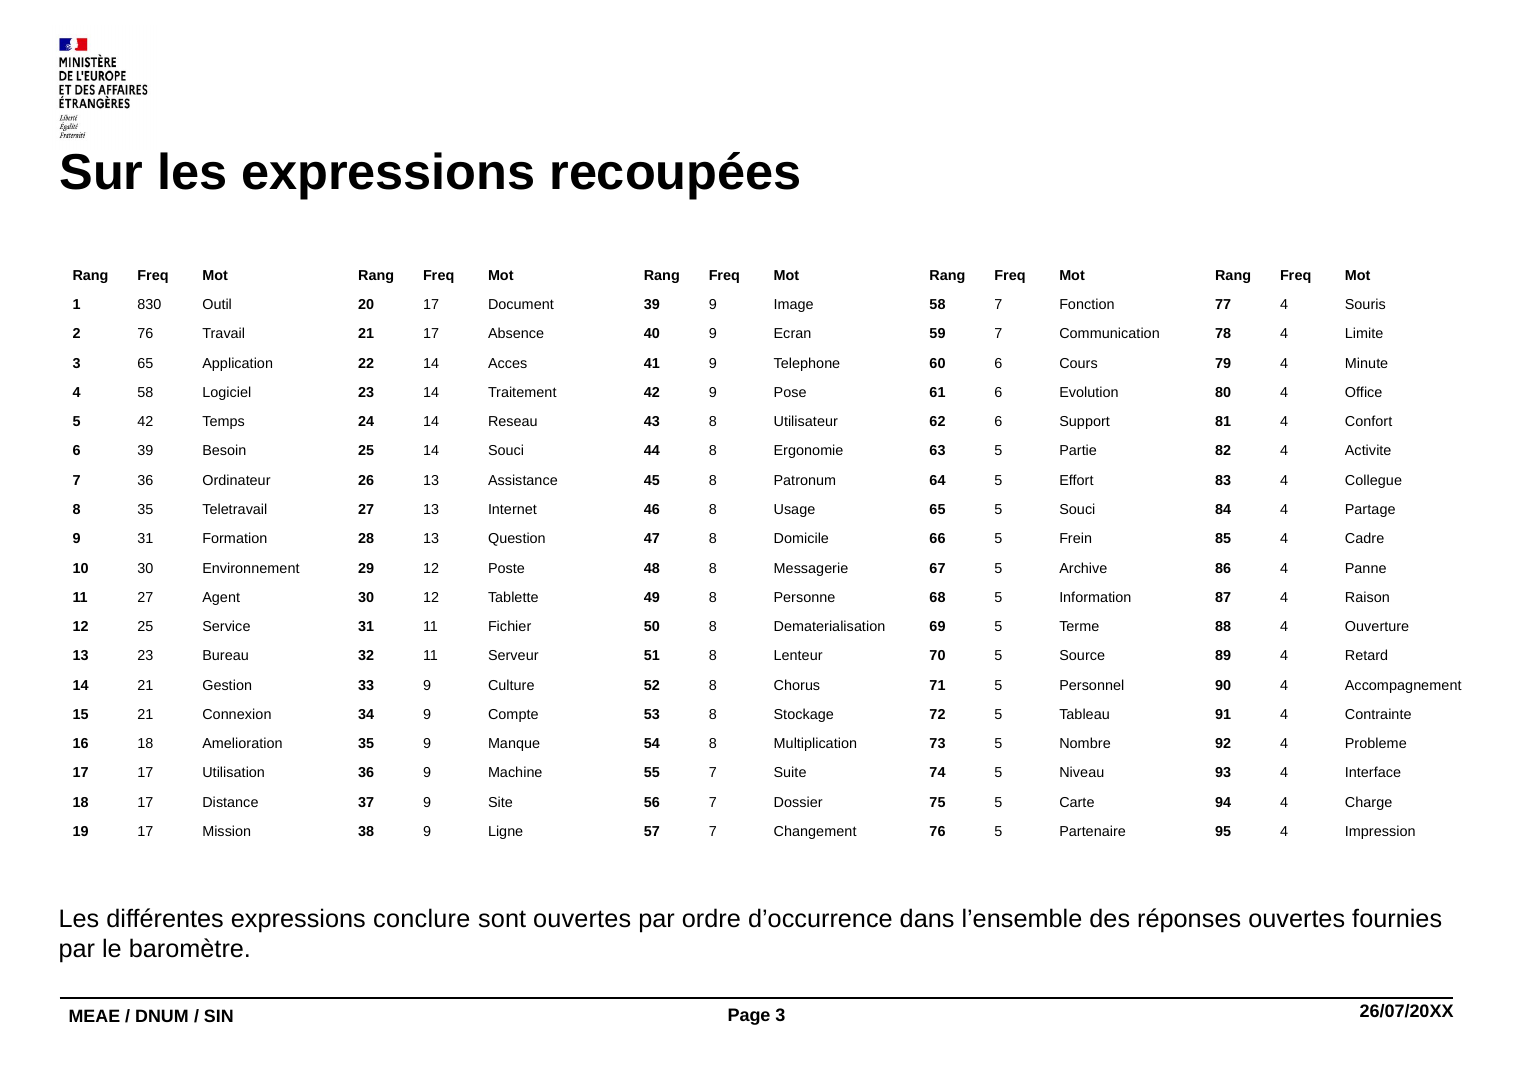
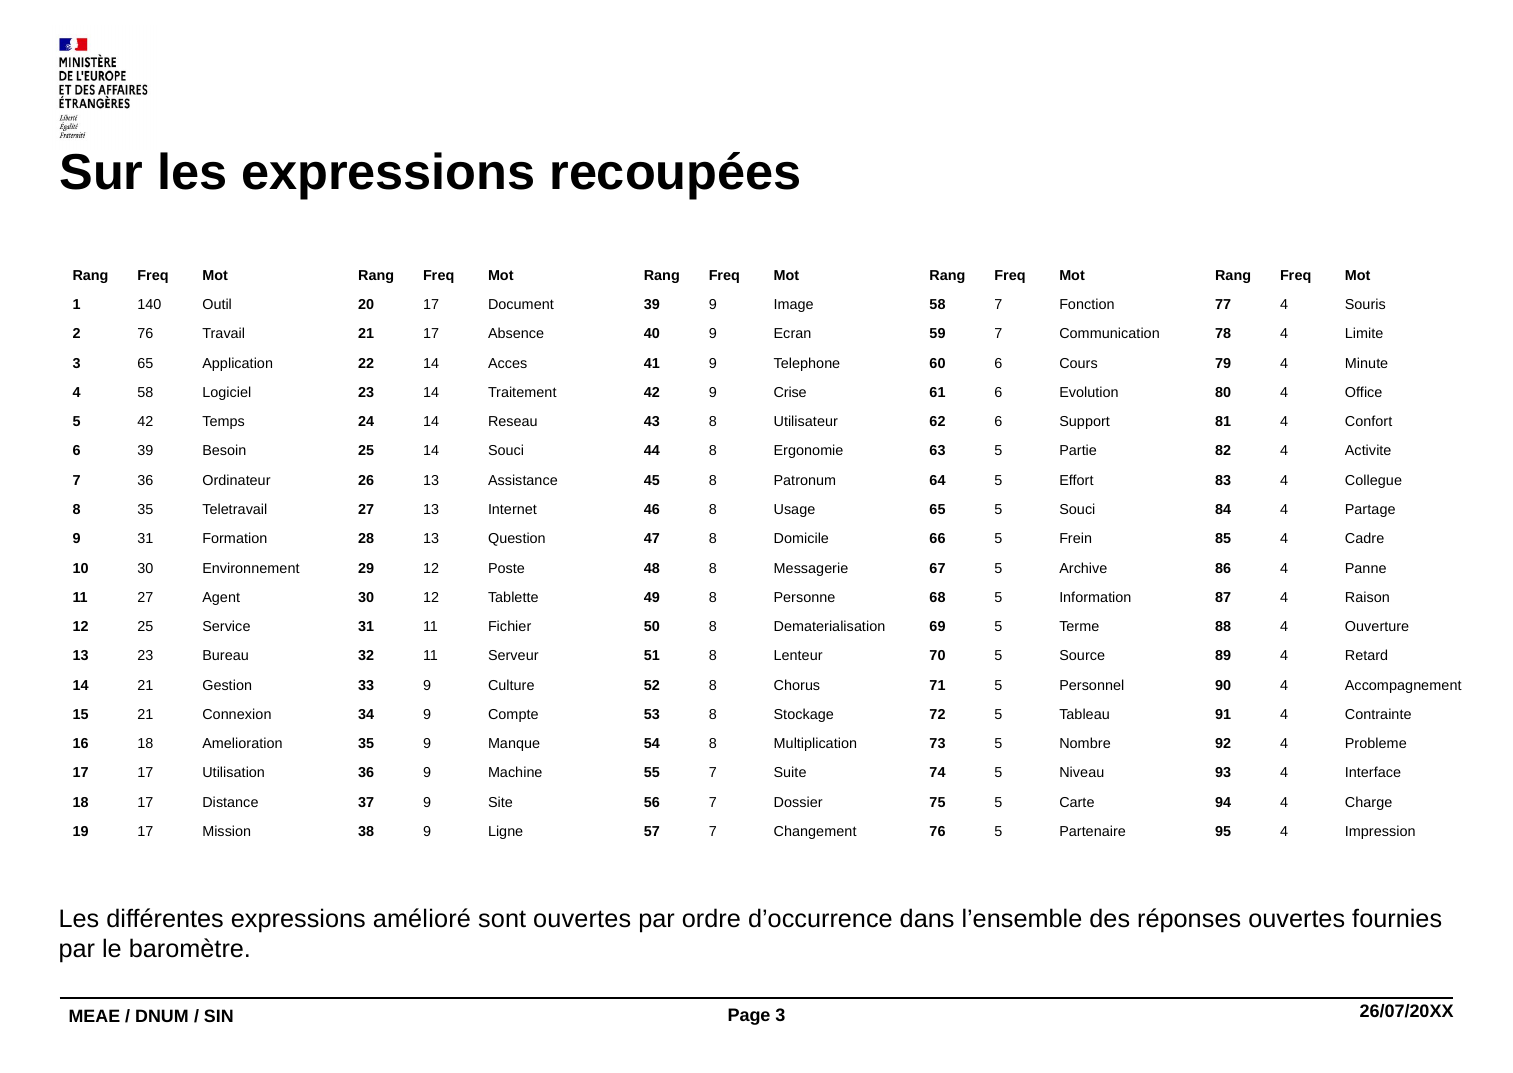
830: 830 -> 140
Pose: Pose -> Crise
conclure: conclure -> amélioré
